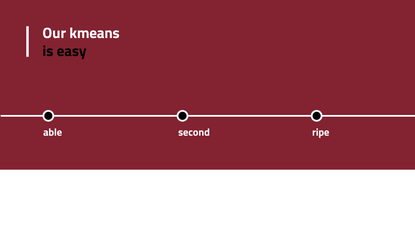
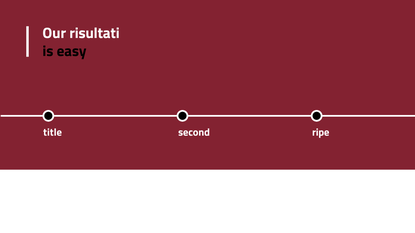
kmeans: kmeans -> risultati
able: able -> title
